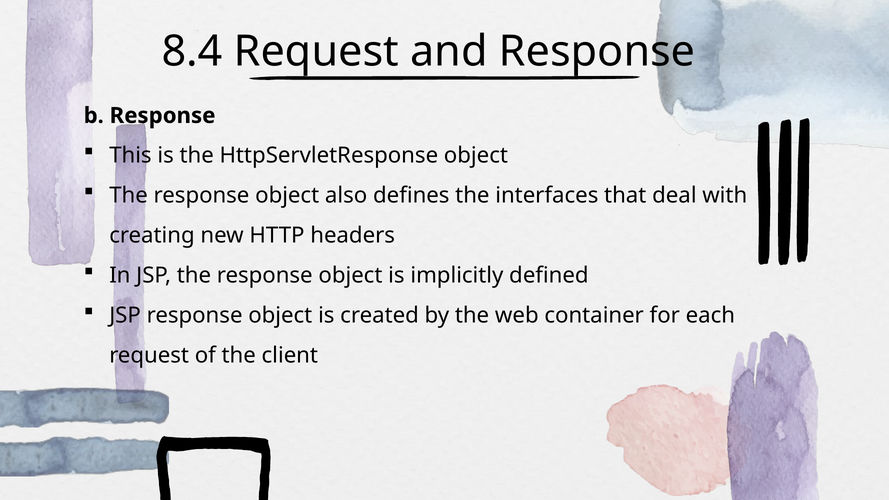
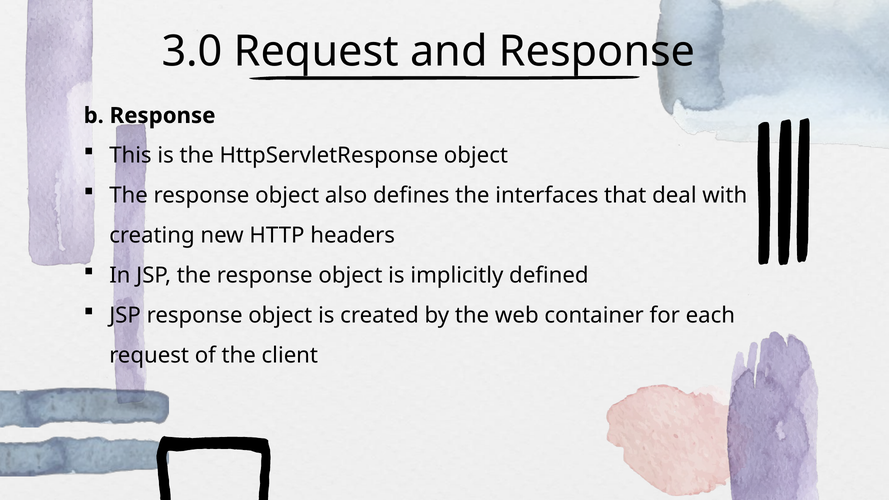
8.4: 8.4 -> 3.0
